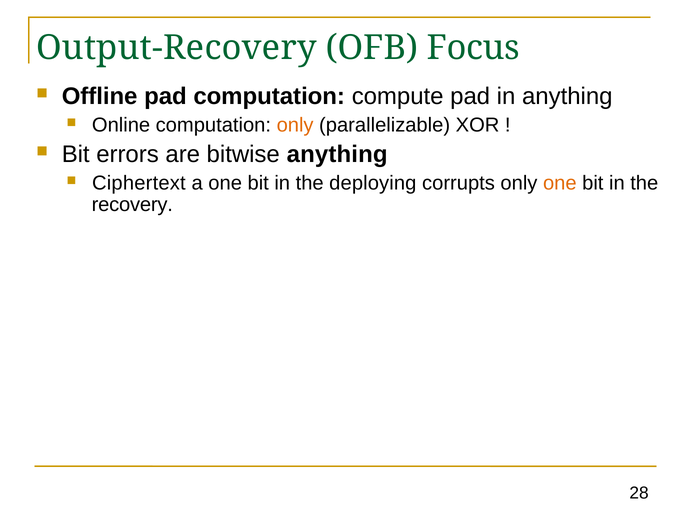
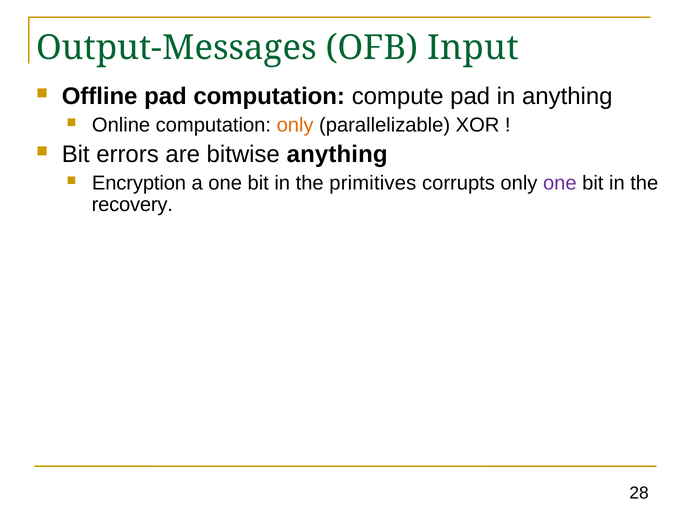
Output-Recovery: Output-Recovery -> Output-Messages
Focus: Focus -> Input
Ciphertext: Ciphertext -> Encryption
deploying: deploying -> primitives
one at (560, 183) colour: orange -> purple
